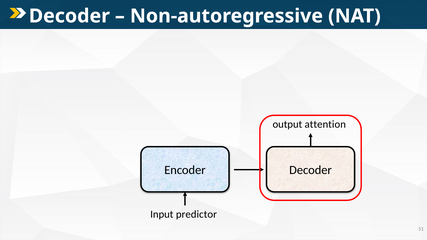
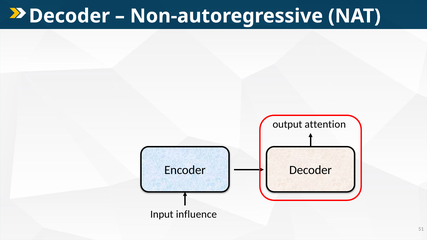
predictor: predictor -> influence
